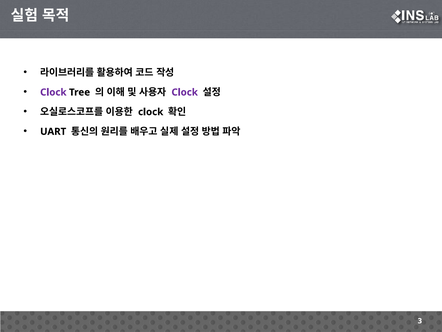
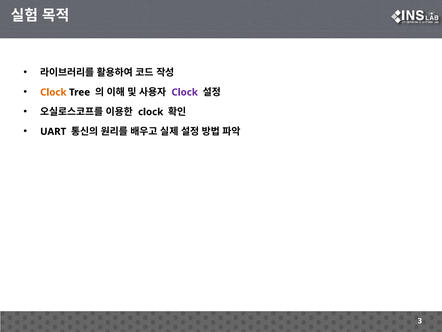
Clock at (53, 92) colour: purple -> orange
